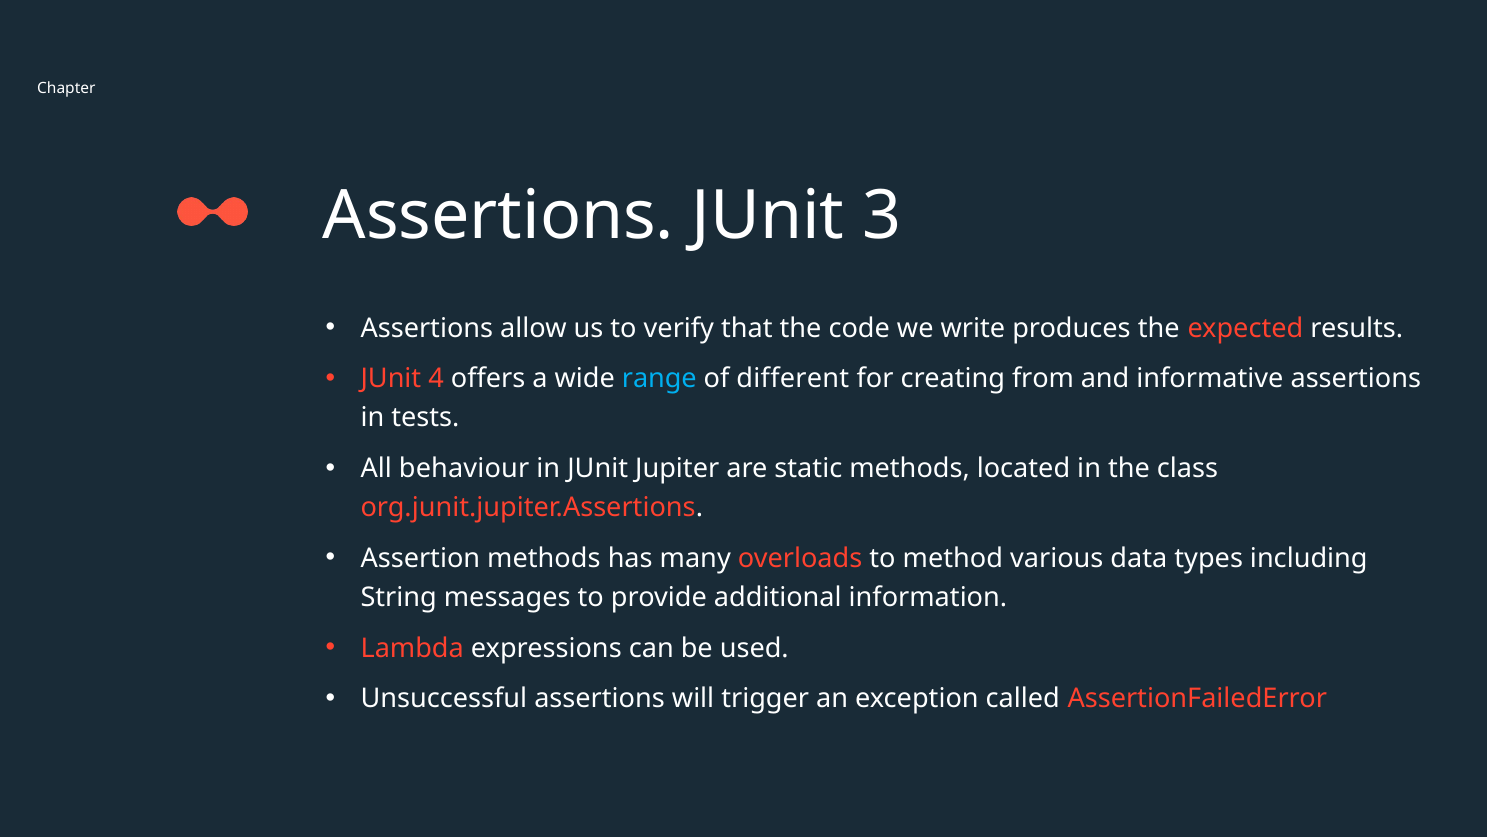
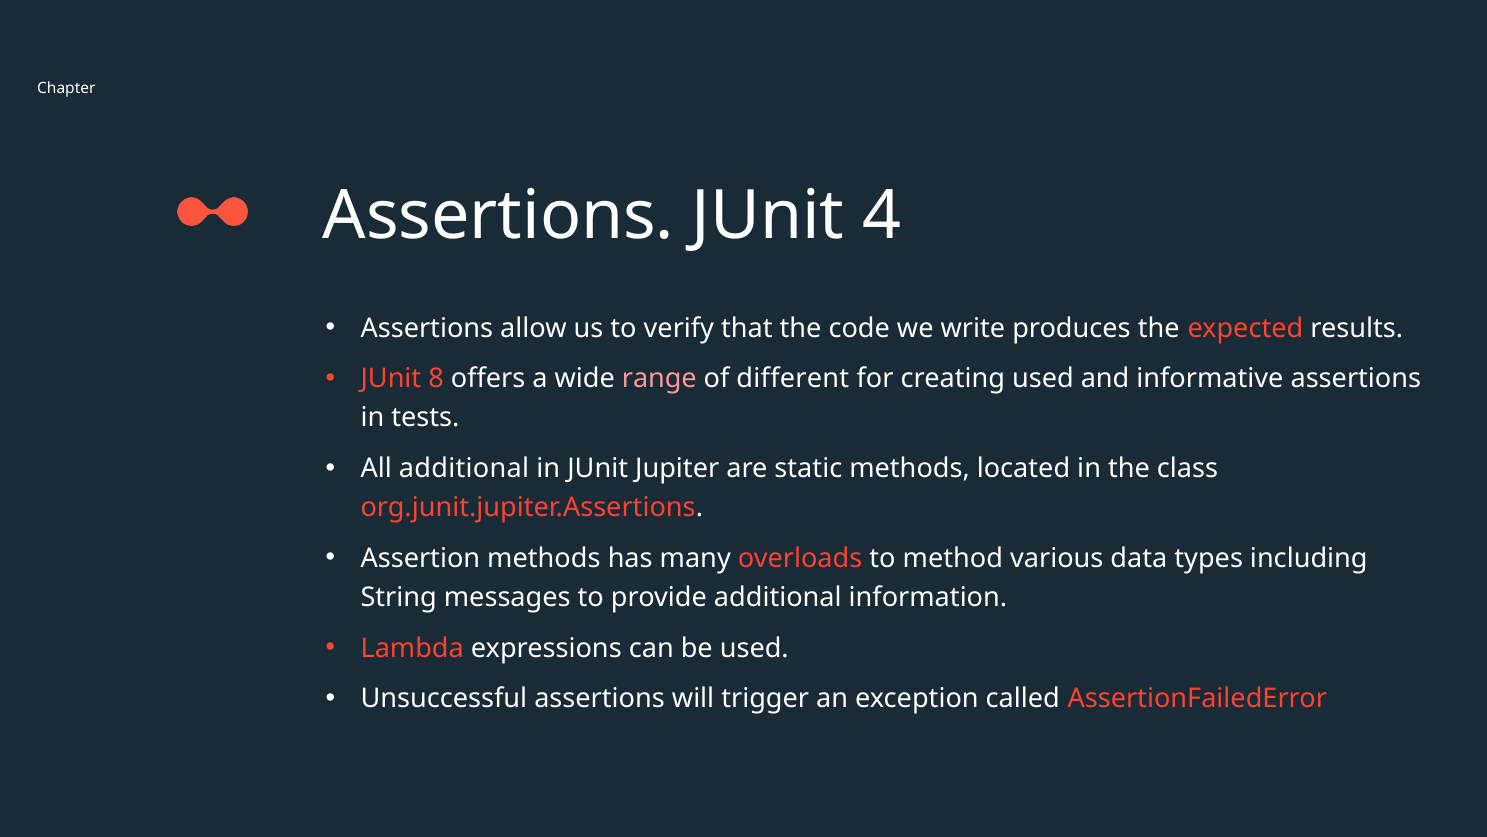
3: 3 -> 4
4: 4 -> 8
range colour: light blue -> pink
creating from: from -> used
All behaviour: behaviour -> additional
